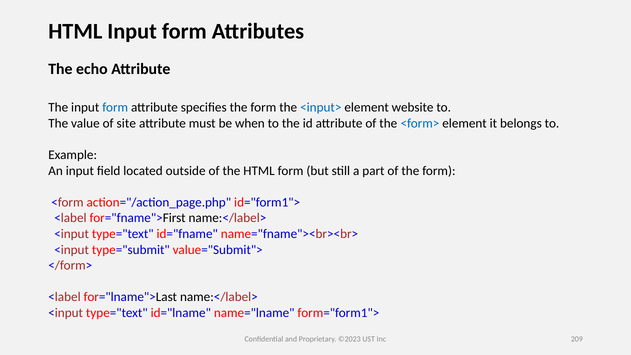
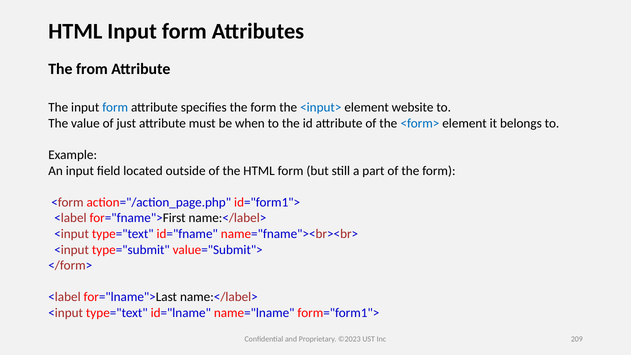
echo: echo -> from
site: site -> just
